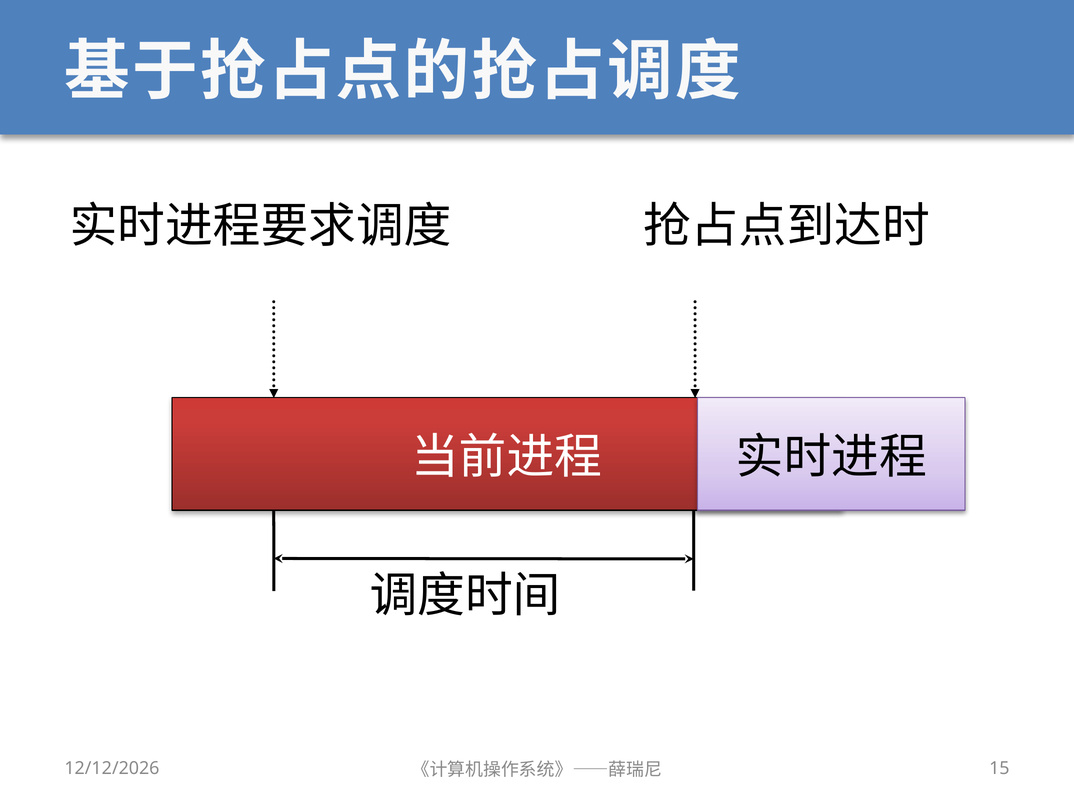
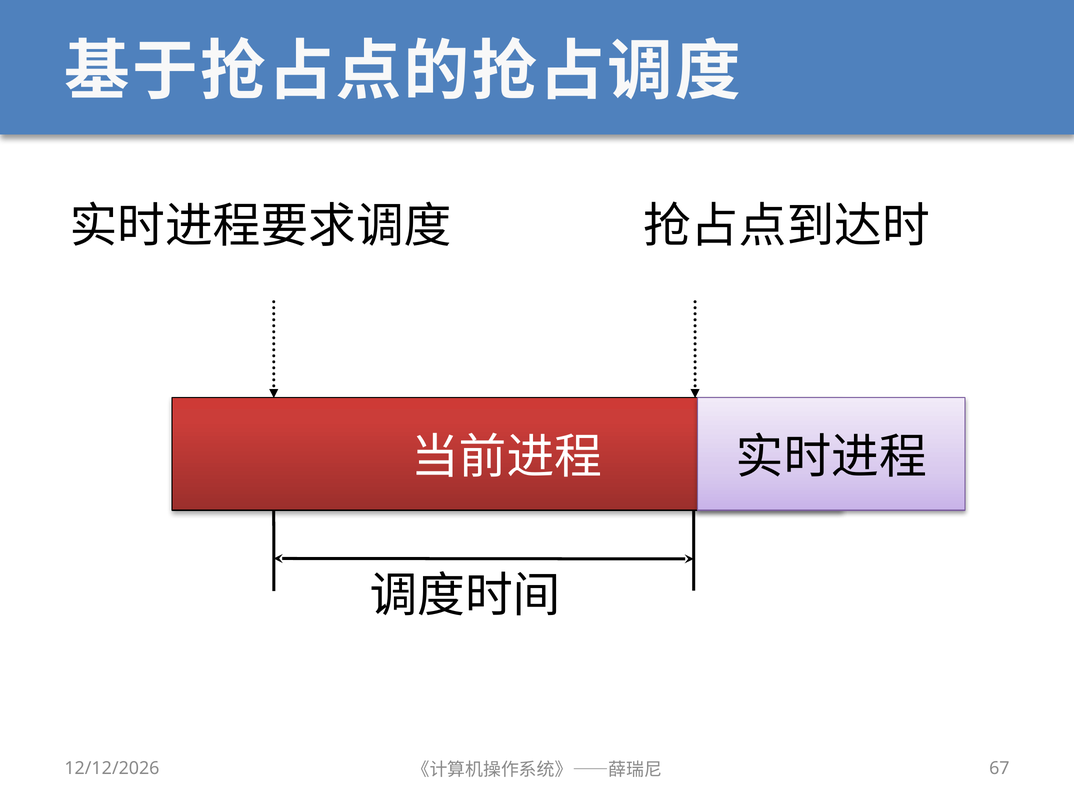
15: 15 -> 67
